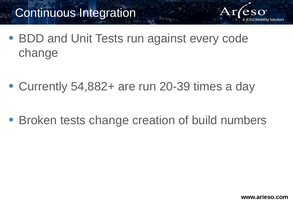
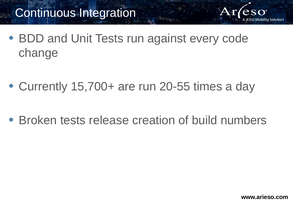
54,882+: 54,882+ -> 15,700+
20-39: 20-39 -> 20-55
tests change: change -> release
